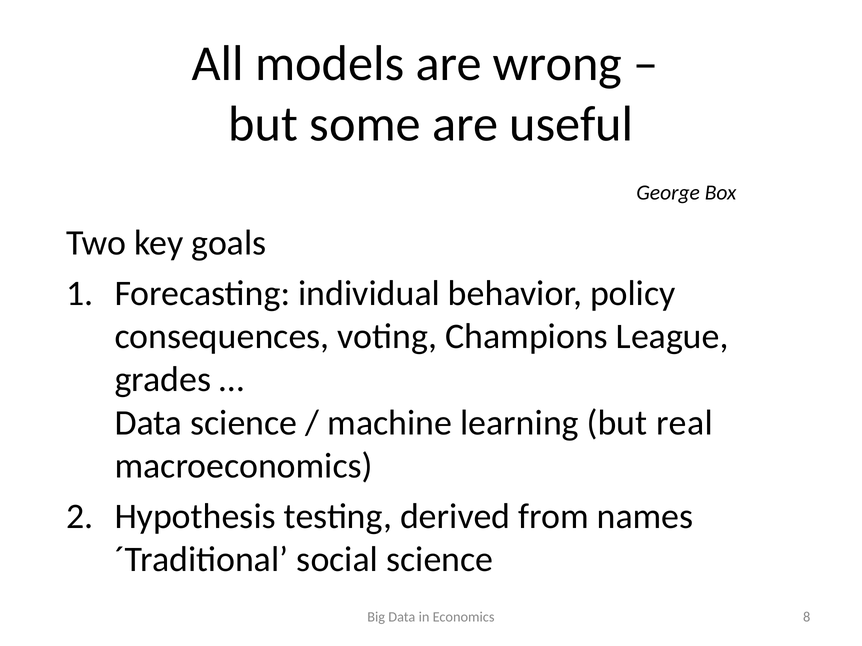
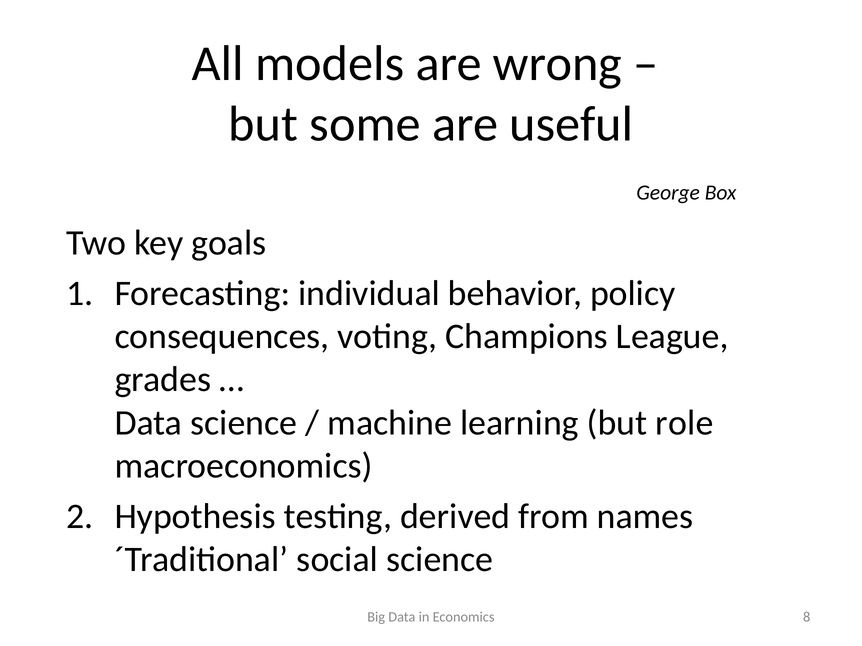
real: real -> role
